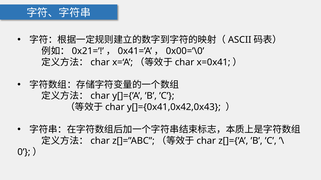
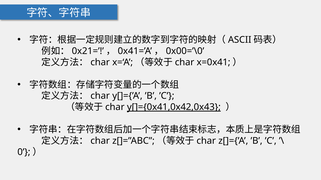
y[]={0x41,0x42,0x43 underline: none -> present
